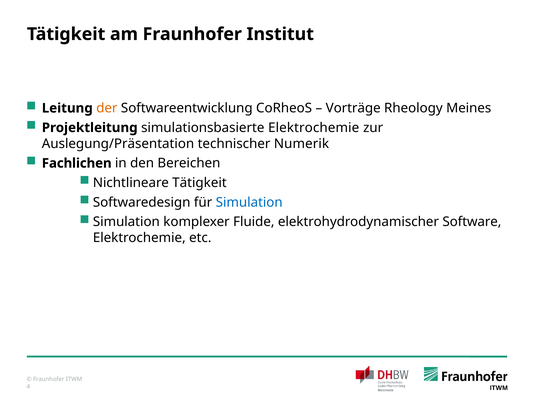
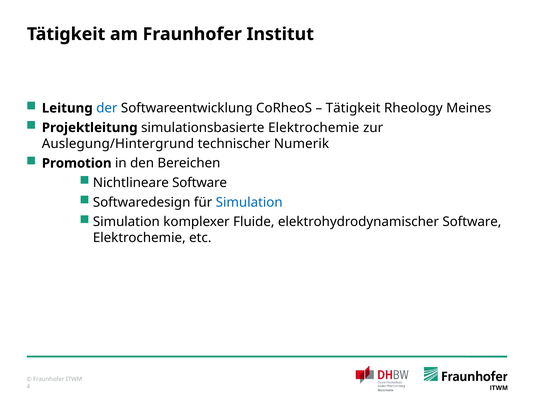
der colour: orange -> blue
Vorträge at (353, 108): Vorträge -> Tätigkeit
Auslegung/Präsentation: Auslegung/Präsentation -> Auslegung/Hintergrund
Fachlichen: Fachlichen -> Promotion
Nichtlineare Tätigkeit: Tätigkeit -> Software
